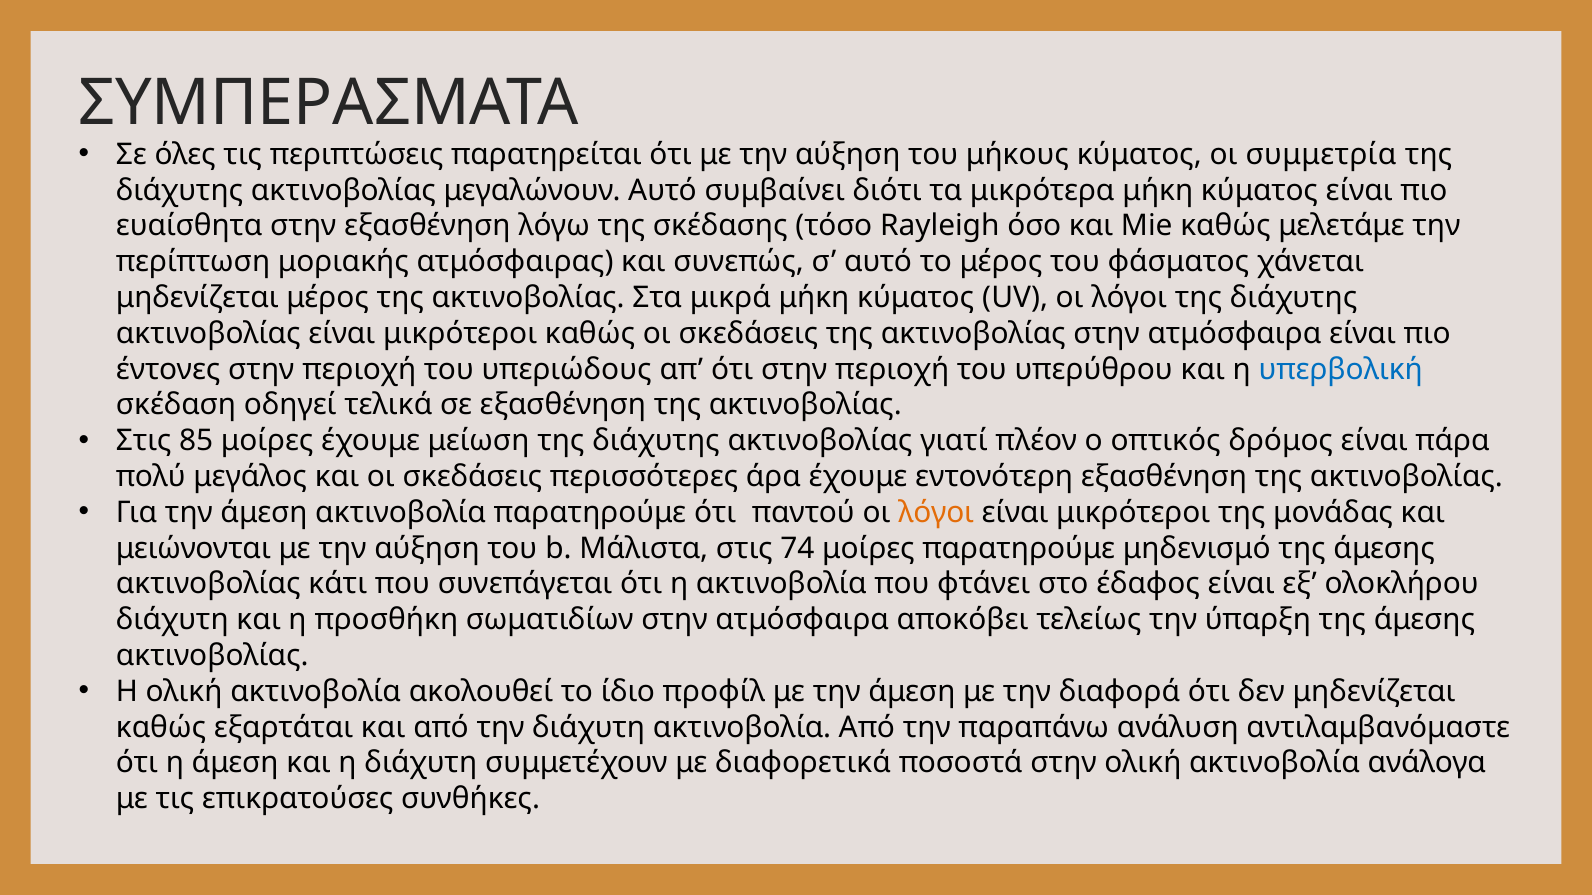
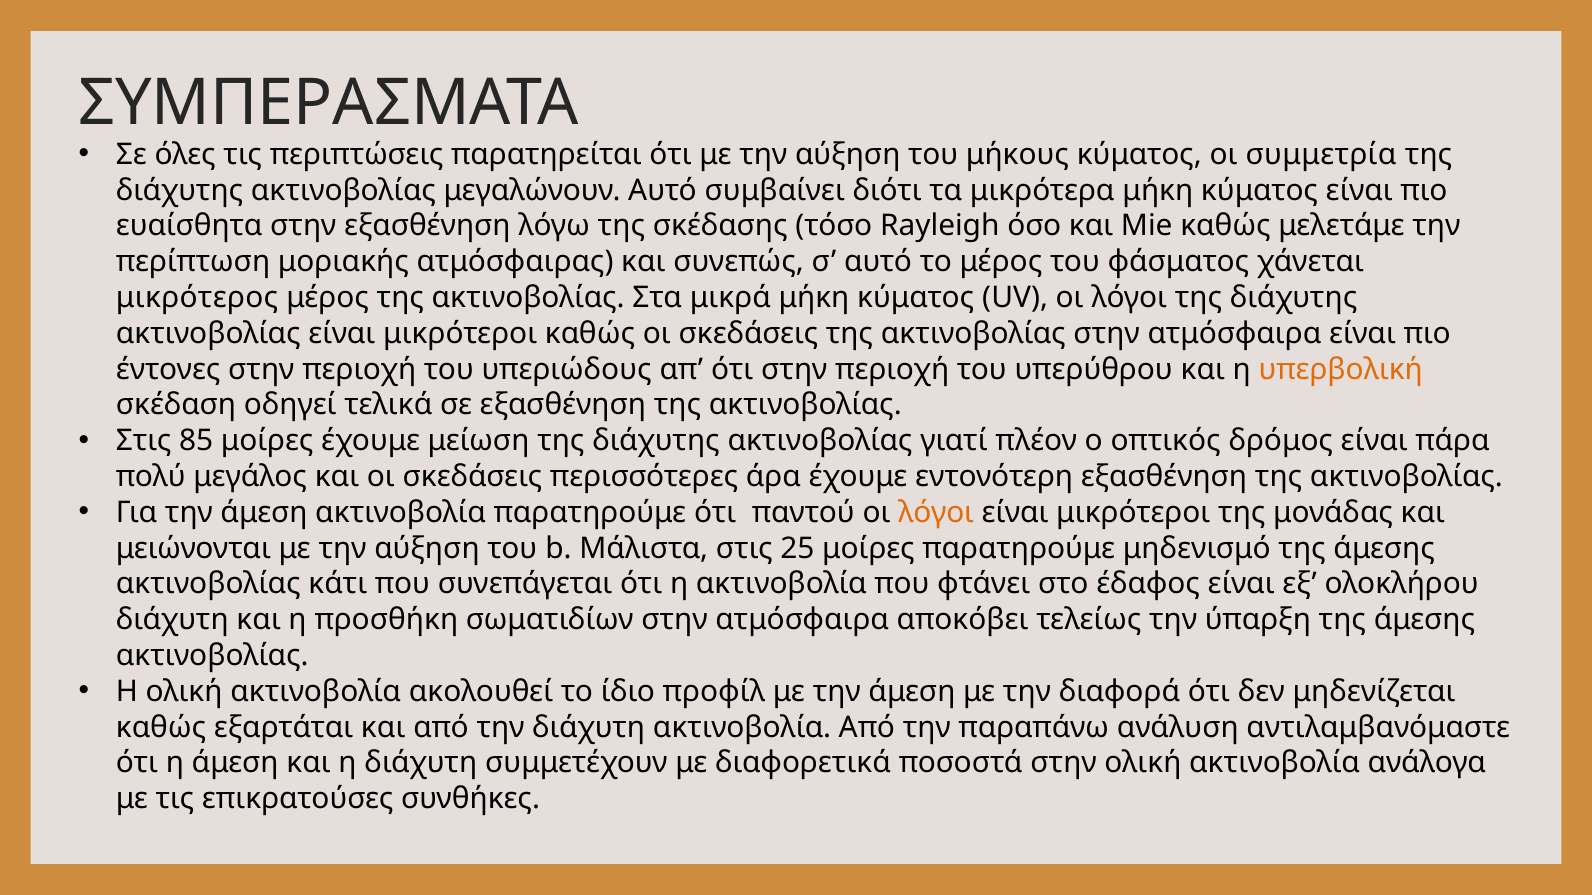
μηδενίζεται at (197, 298): μηδενίζεται -> μικρότερος
υπερβολική colour: blue -> orange
74: 74 -> 25
